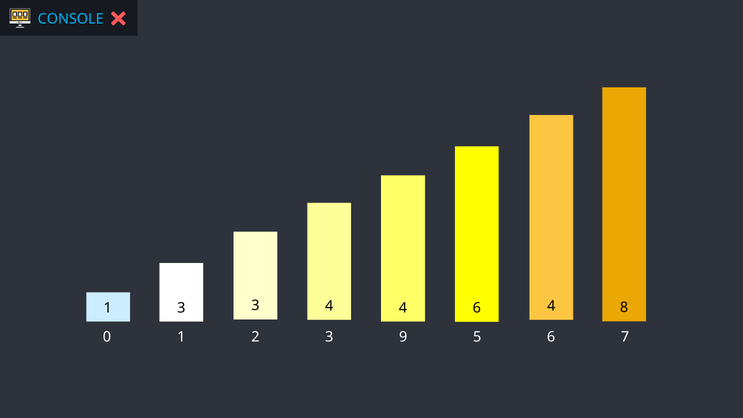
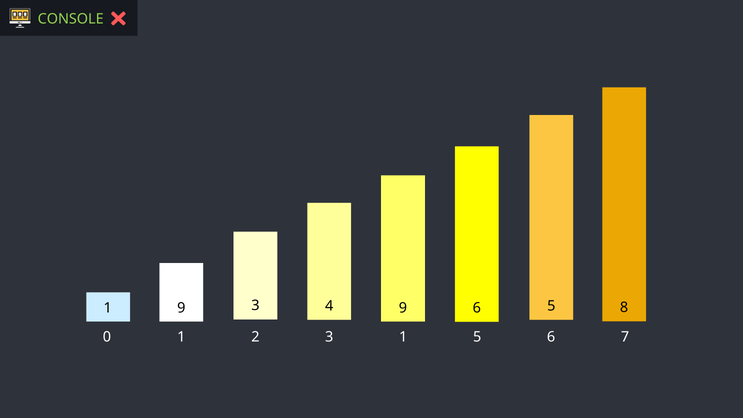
CONSOLE colour: light blue -> light green
1 3: 3 -> 9
4 4: 4 -> 9
6 4: 4 -> 5
3 9: 9 -> 1
